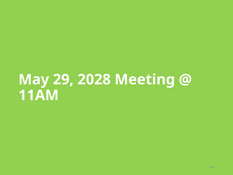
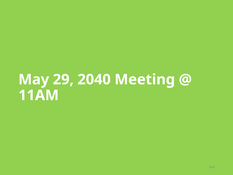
2028: 2028 -> 2040
